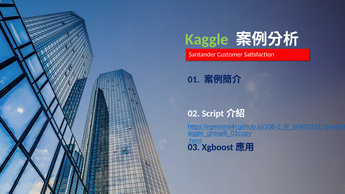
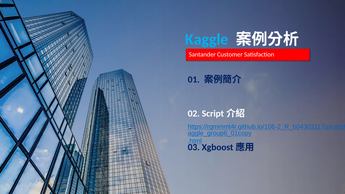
Kaggle colour: light green -> light blue
